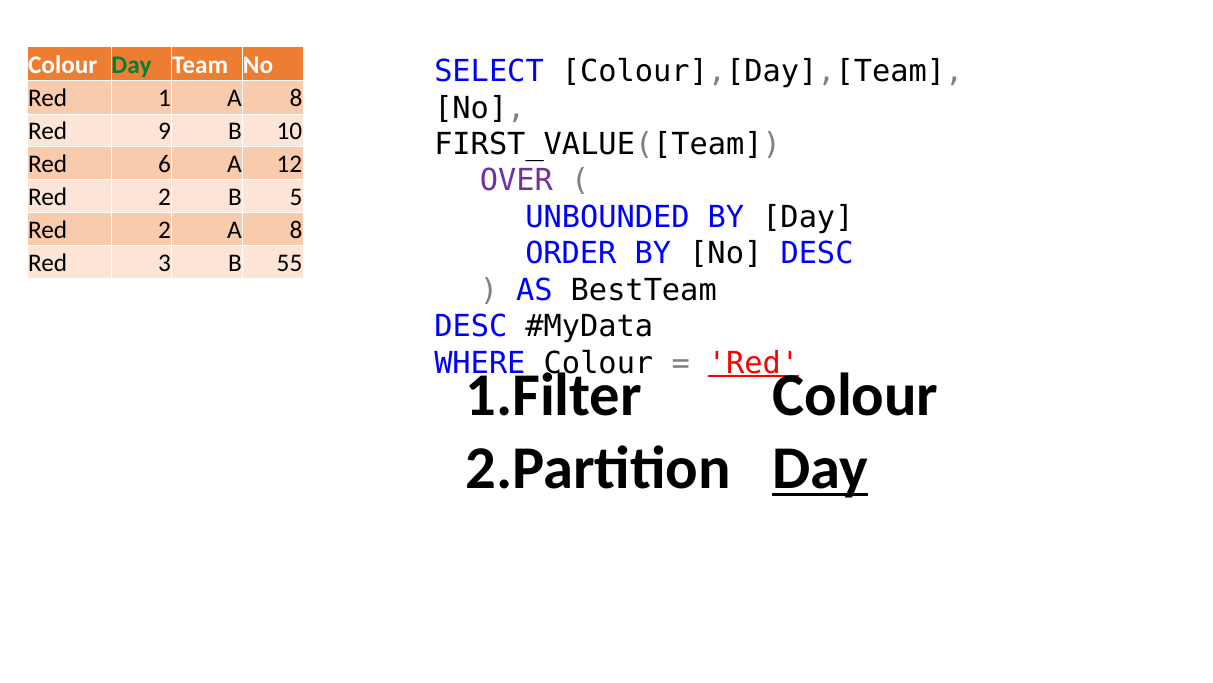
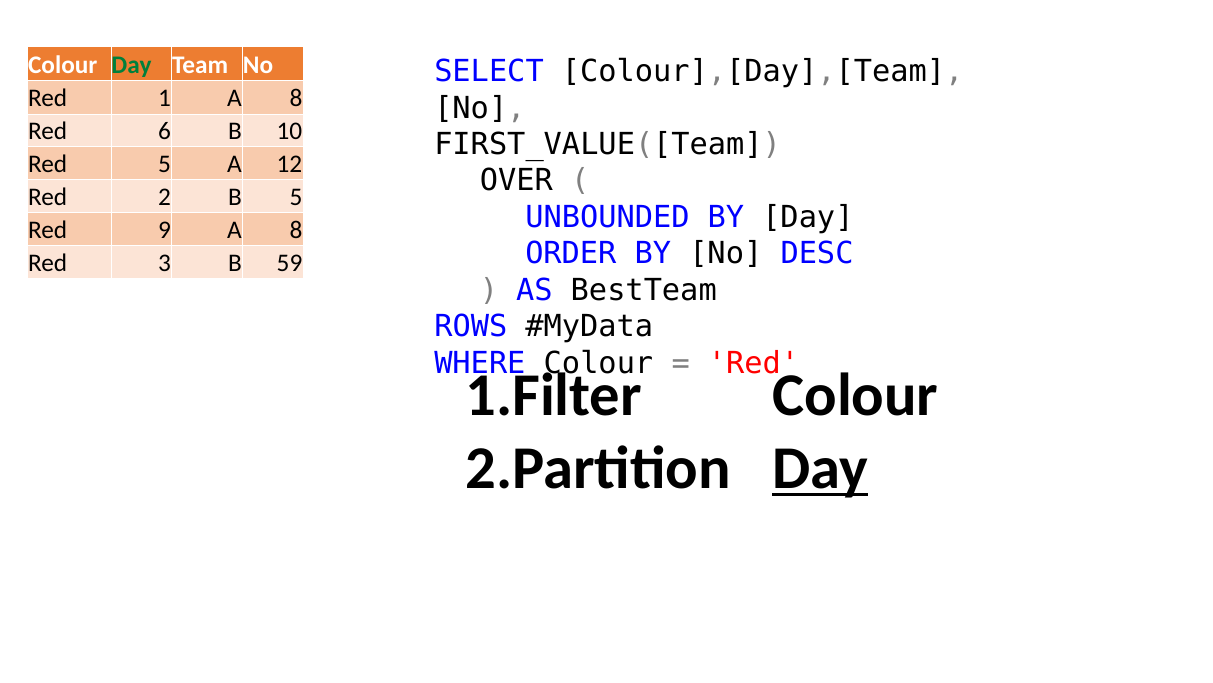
9: 9 -> 6
Red 6: 6 -> 5
OVER colour: purple -> black
2 at (165, 230): 2 -> 9
55: 55 -> 59
DESC at (471, 326): DESC -> ROWS
Red at (754, 363) underline: present -> none
